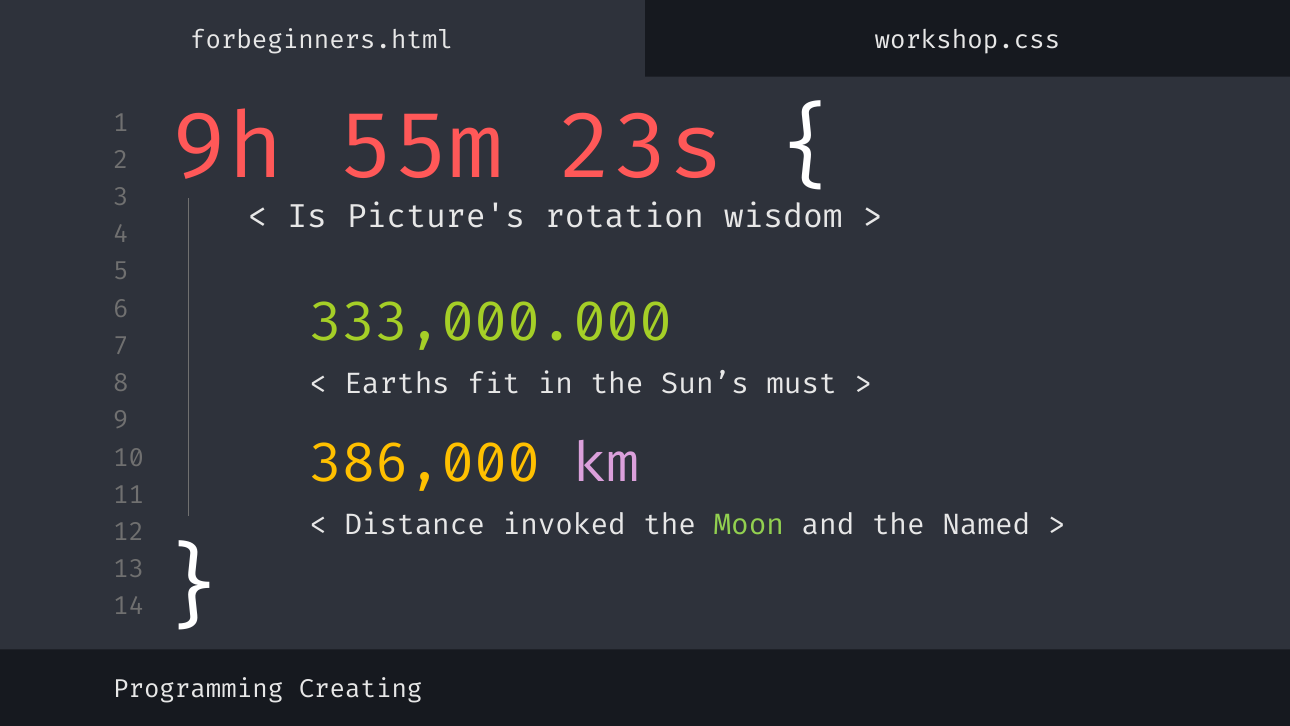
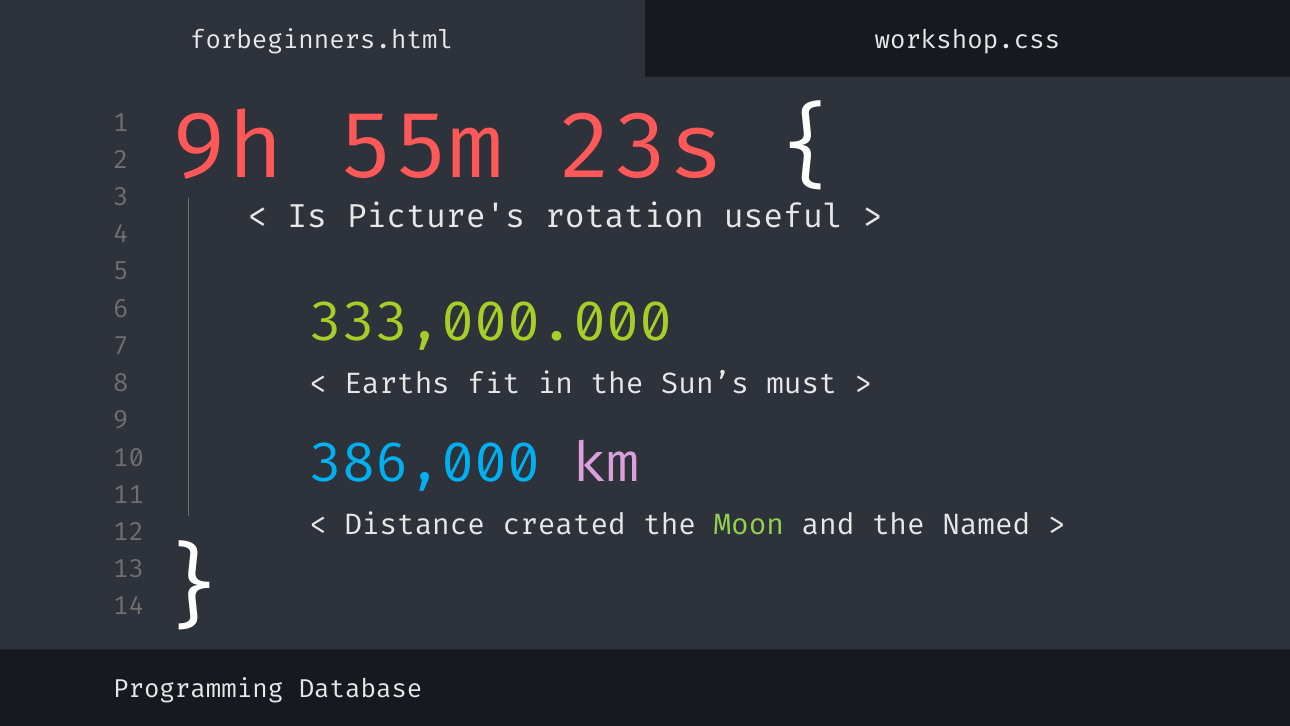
wisdom: wisdom -> useful
386,000 colour: yellow -> light blue
invoked: invoked -> created
Creating: Creating -> Database
